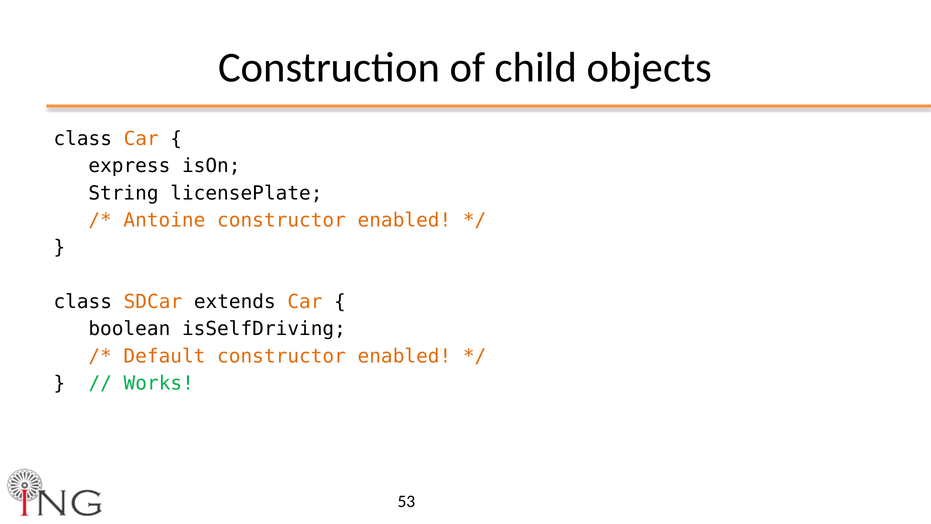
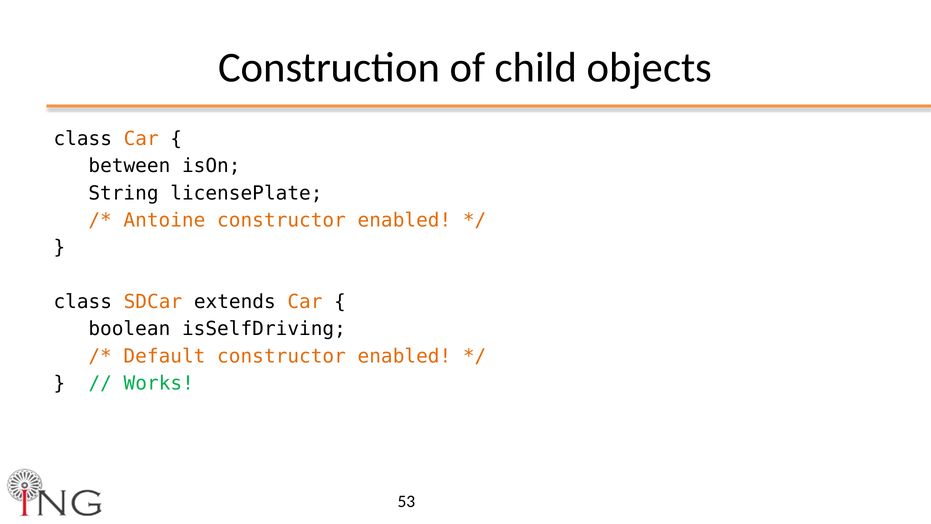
express: express -> between
